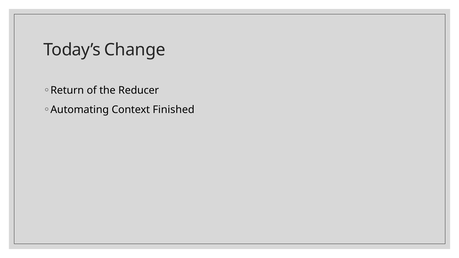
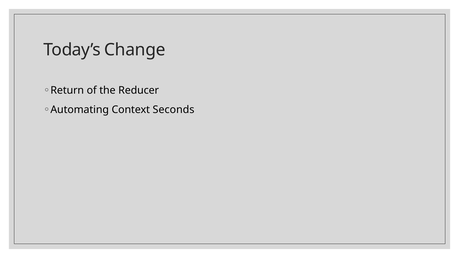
Finished: Finished -> Seconds
